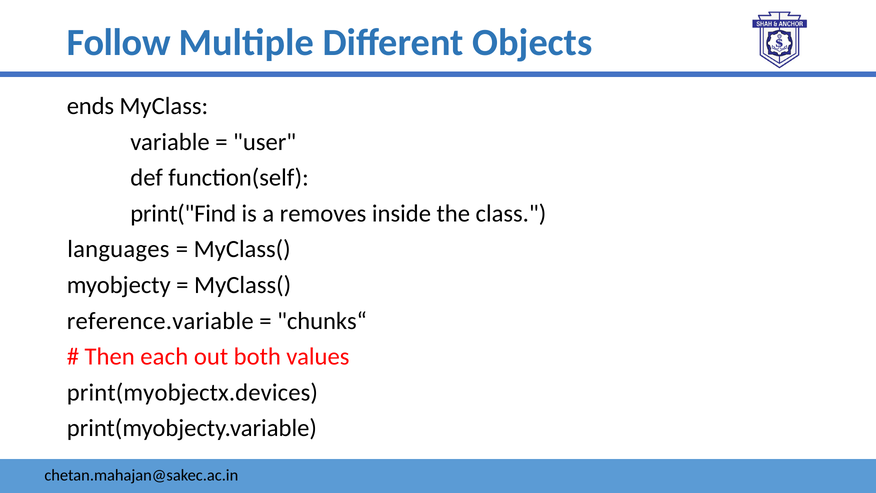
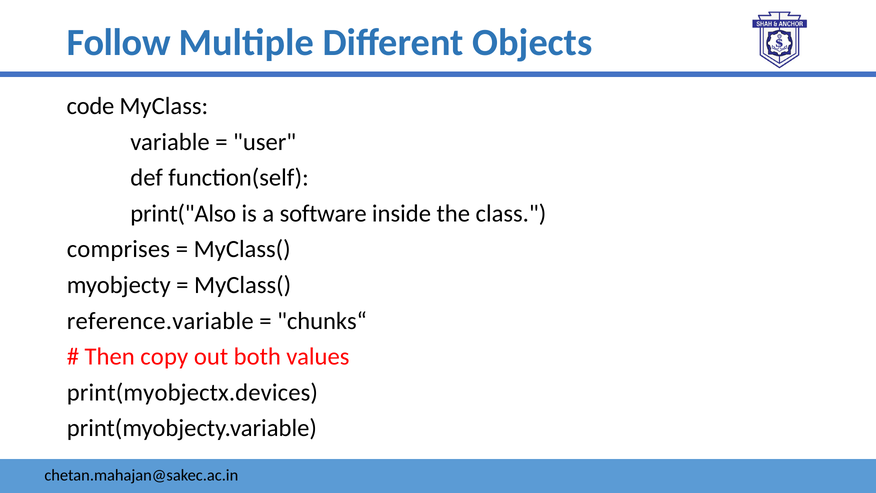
ends: ends -> code
print("Find: print("Find -> print("Also
removes: removes -> software
languages: languages -> comprises
each: each -> copy
